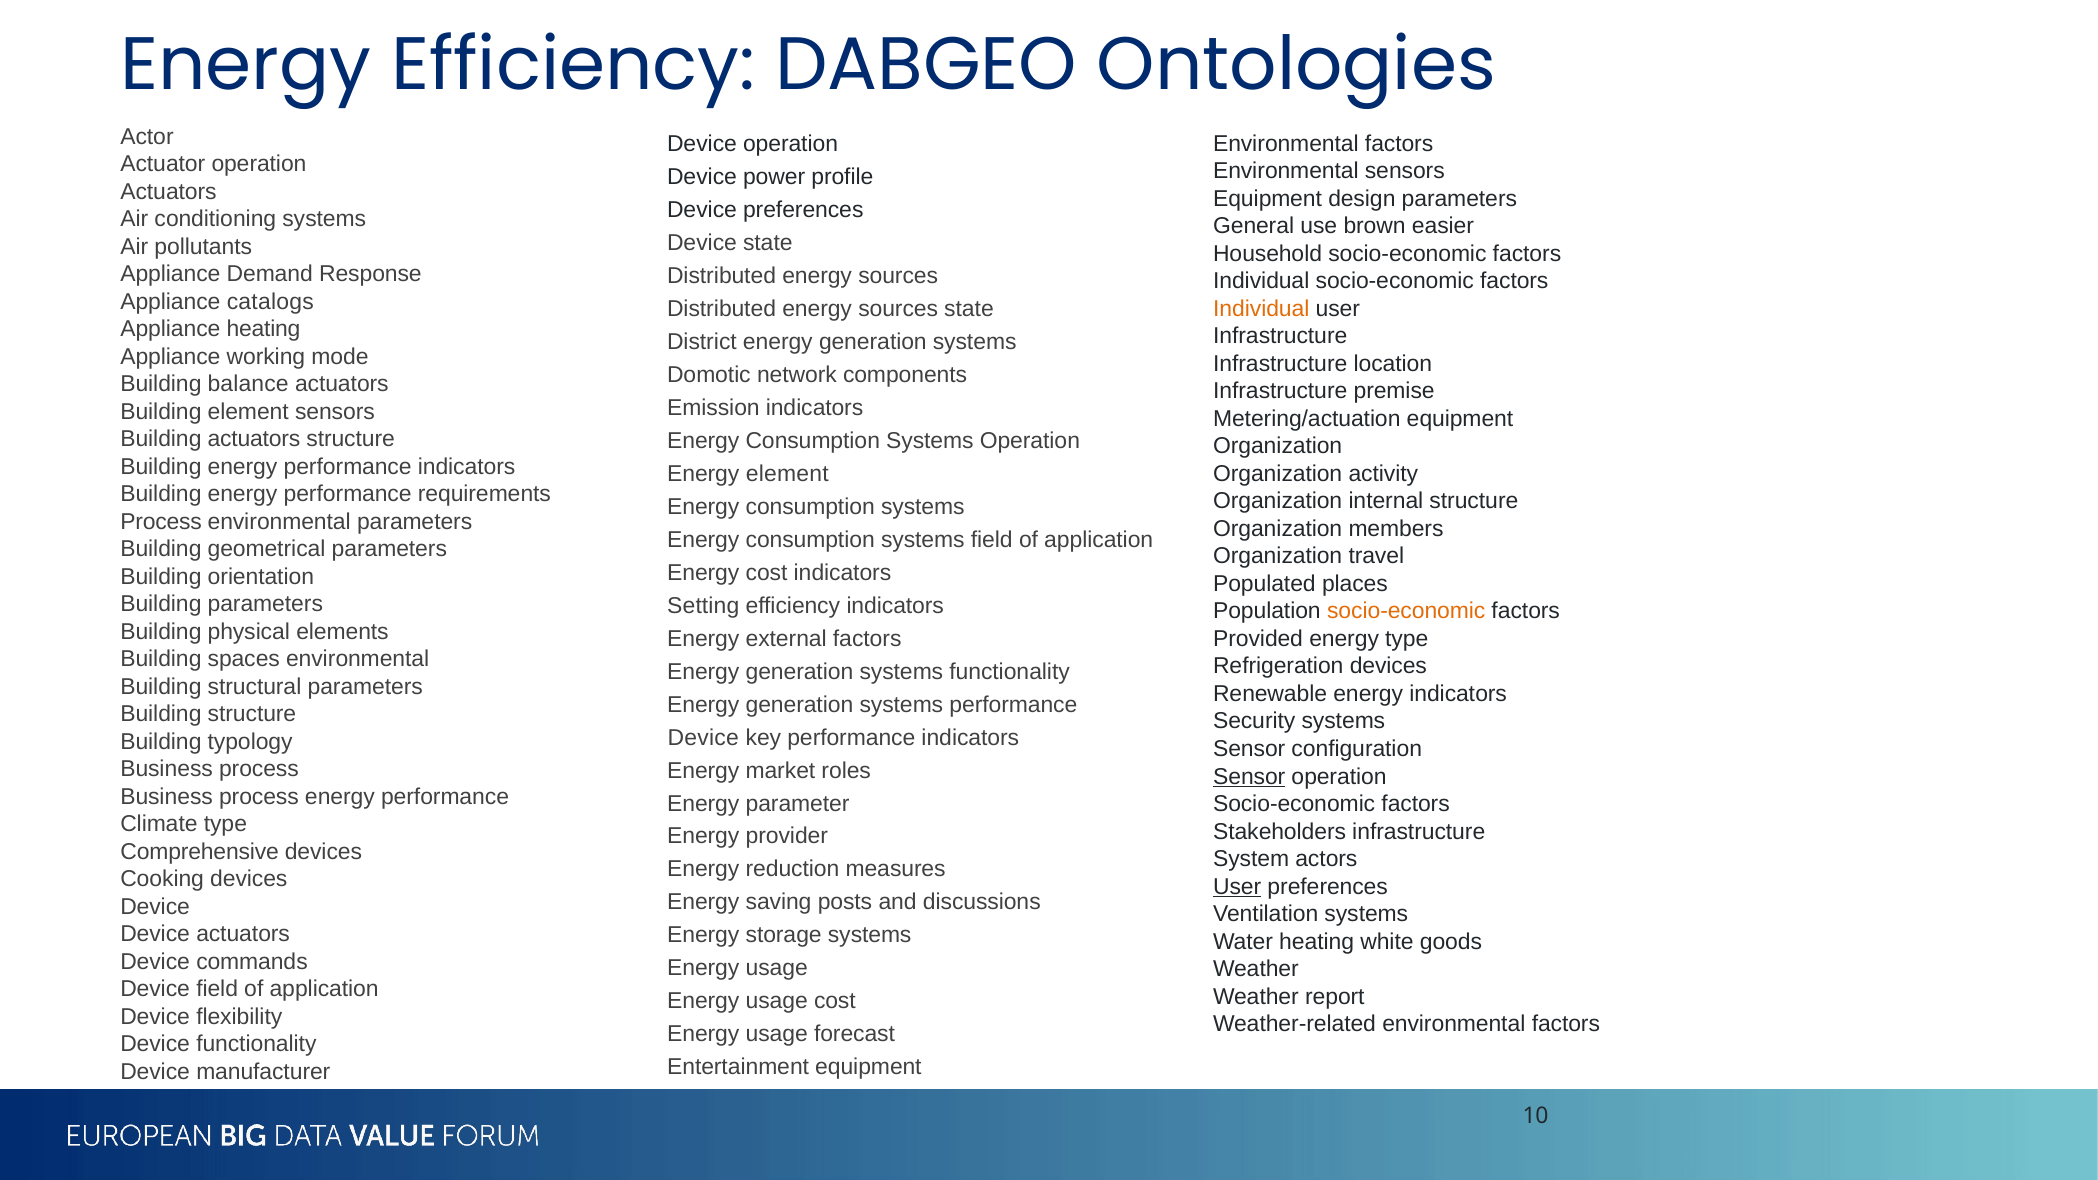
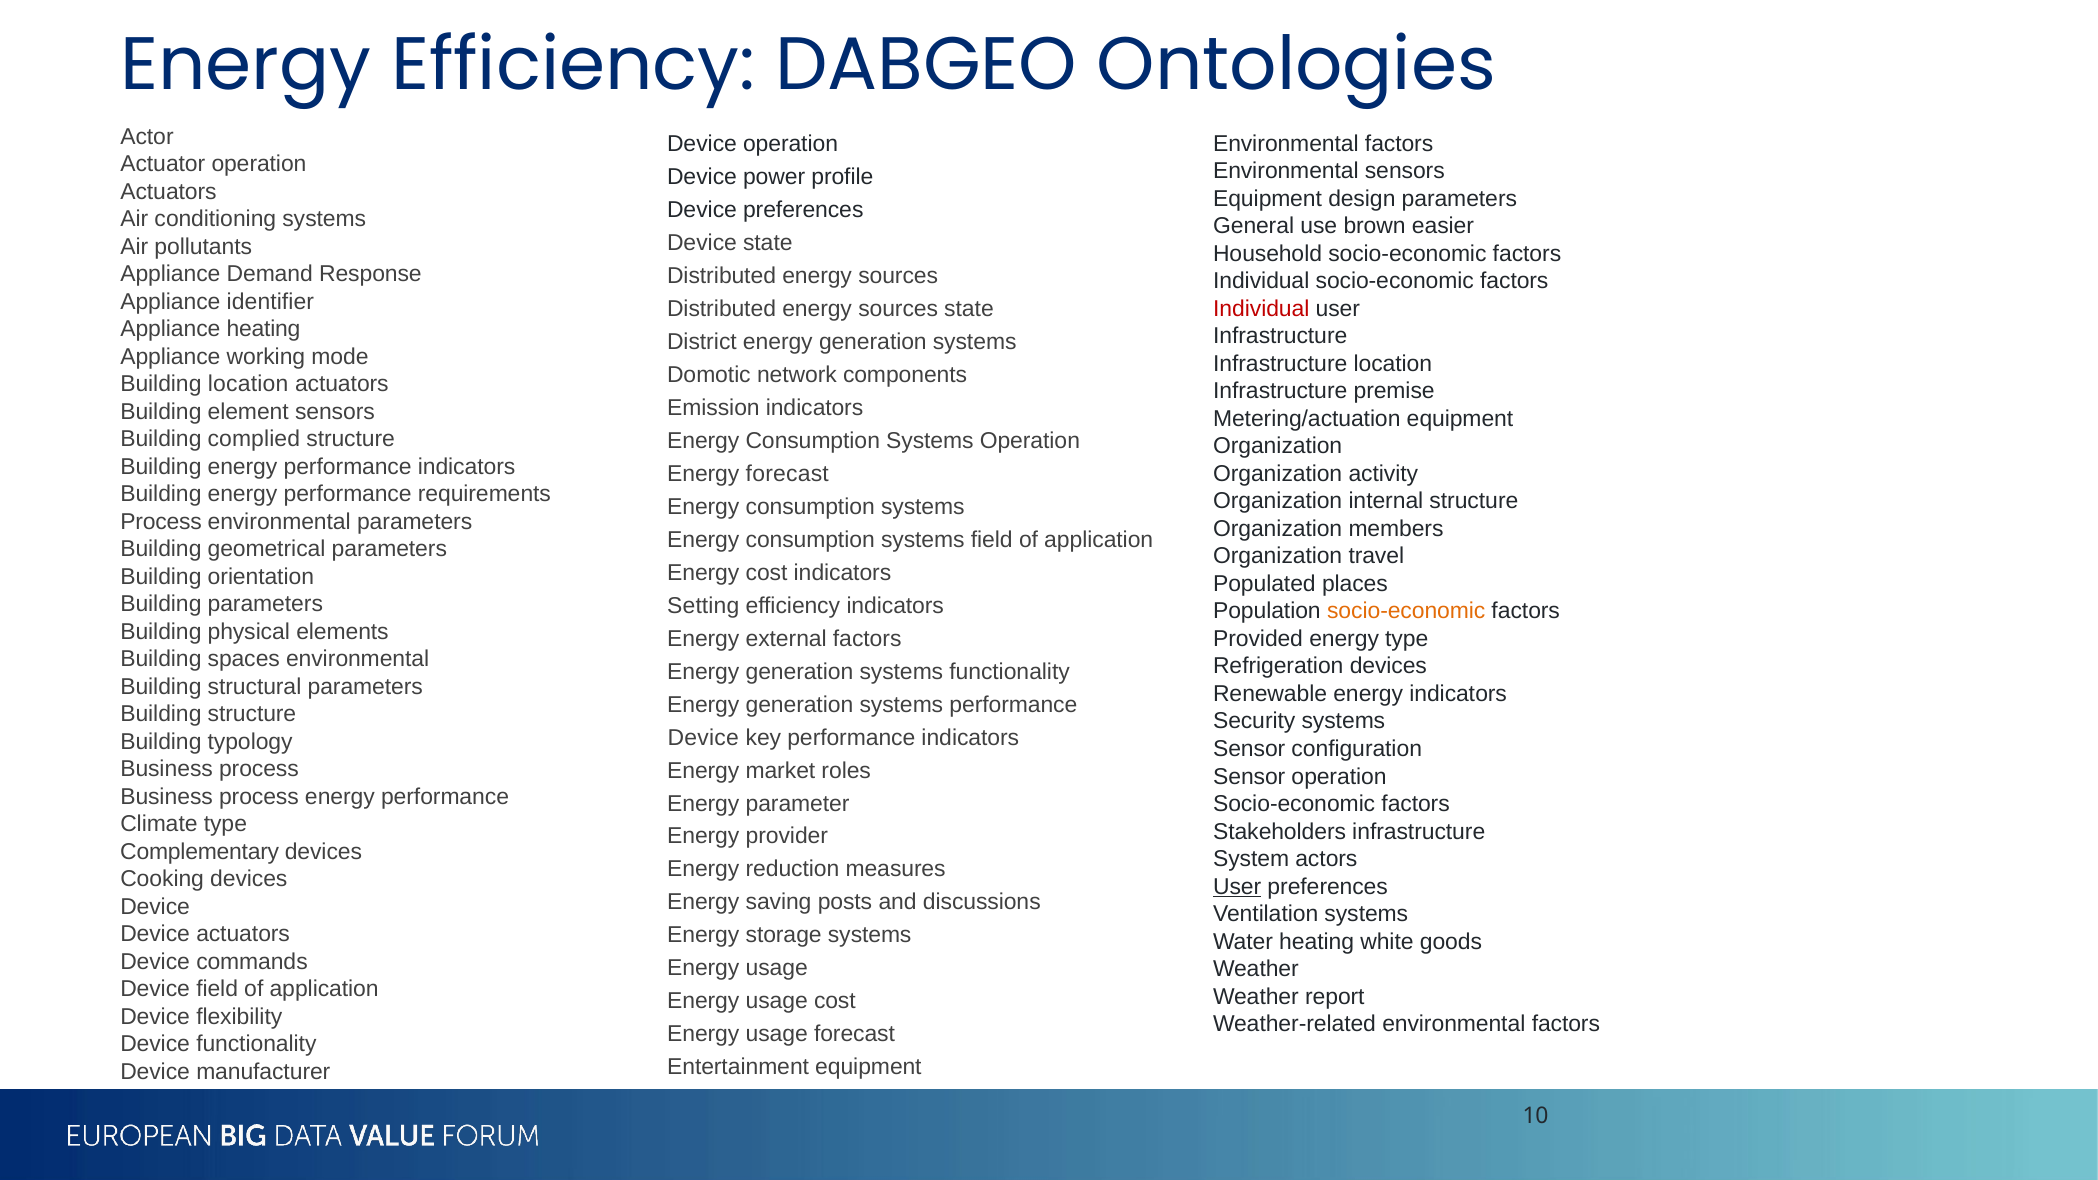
catalogs: catalogs -> identifier
Individual at (1261, 309) colour: orange -> red
Building balance: balance -> location
Building actuators: actuators -> complied
Energy element: element -> forecast
Sensor at (1249, 777) underline: present -> none
Comprehensive: Comprehensive -> Complementary
